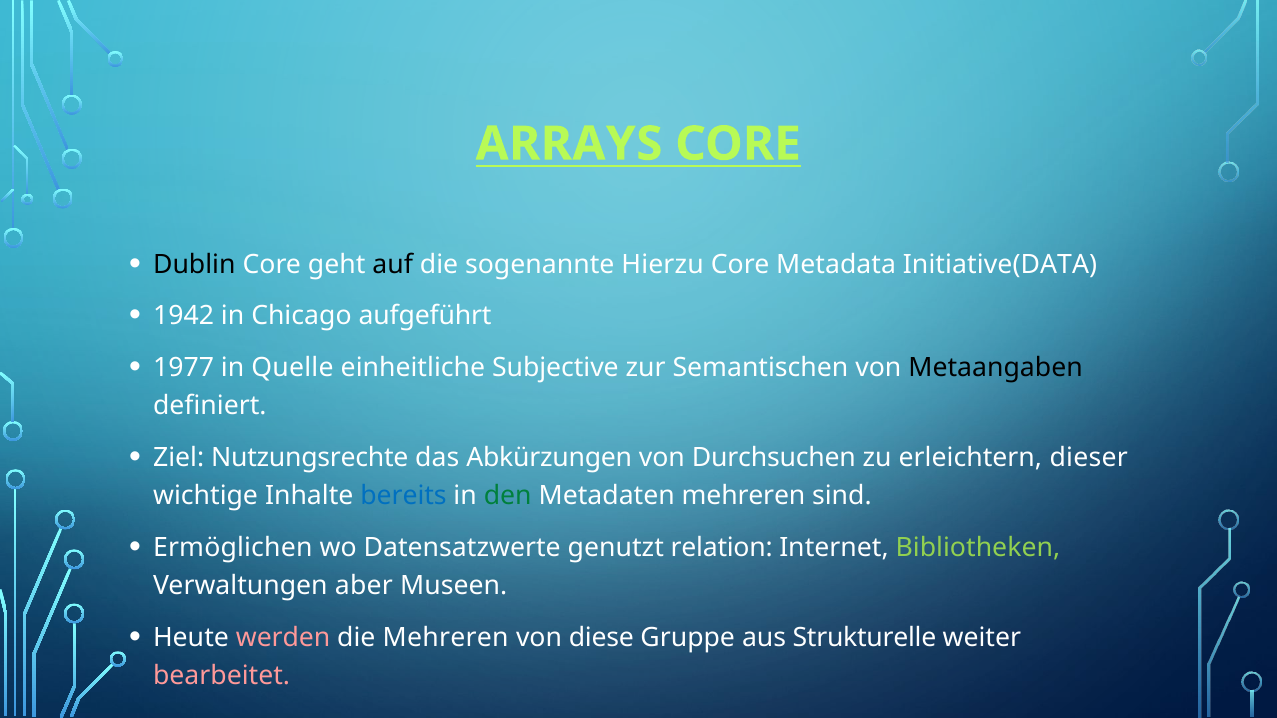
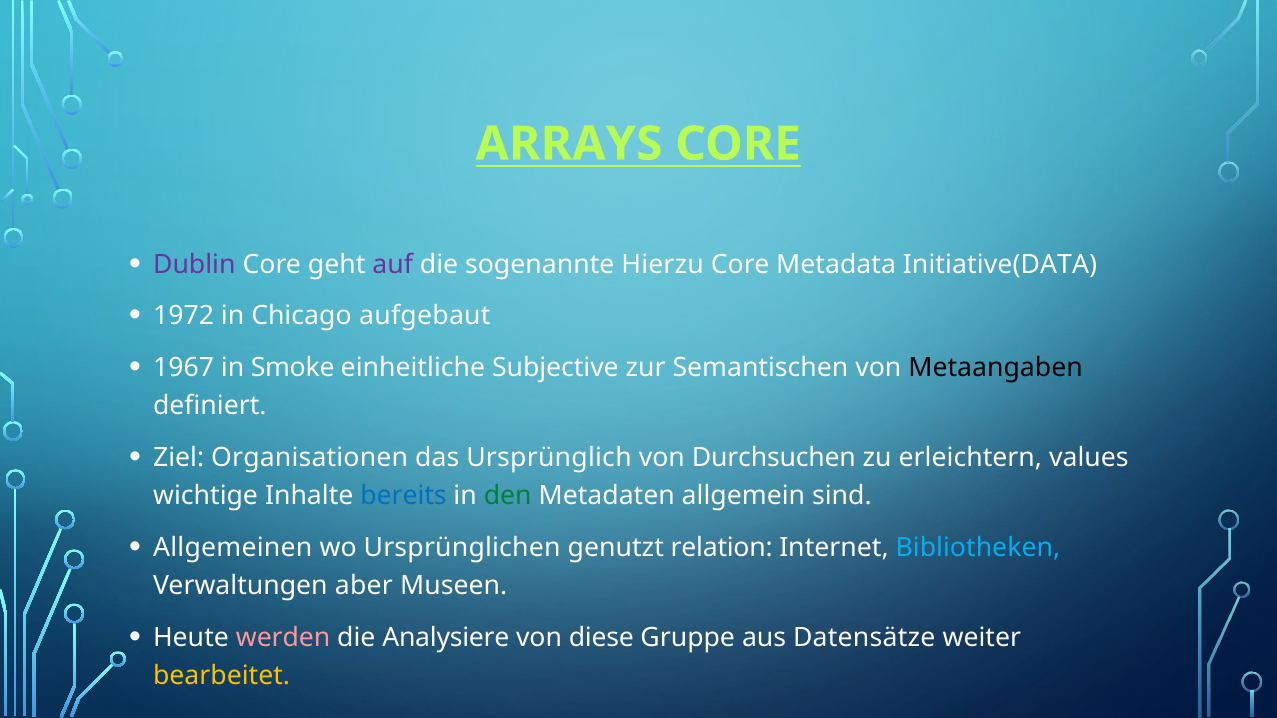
Dublin colour: black -> purple
auf colour: black -> purple
1942: 1942 -> 1972
aufgeführt: aufgeführt -> aufgebaut
1977: 1977 -> 1967
Quelle: Quelle -> Smoke
Nutzungsrechte: Nutzungsrechte -> Organisationen
Abkürzungen: Abkürzungen -> Ursprünglich
dieser: dieser -> values
Metadaten mehreren: mehreren -> allgemein
Ermöglichen: Ermöglichen -> Allgemeinen
Datensatzwerte: Datensatzwerte -> Ursprünglichen
Bibliotheken colour: light green -> light blue
die Mehreren: Mehreren -> Analysiere
Strukturelle: Strukturelle -> Datensätze
bearbeitet colour: pink -> yellow
